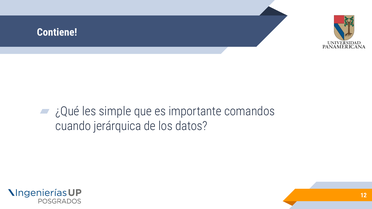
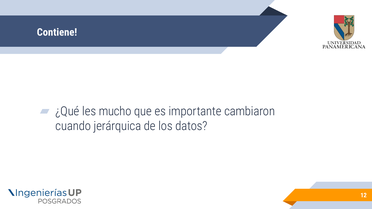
simple: simple -> mucho
comandos: comandos -> cambiaron
